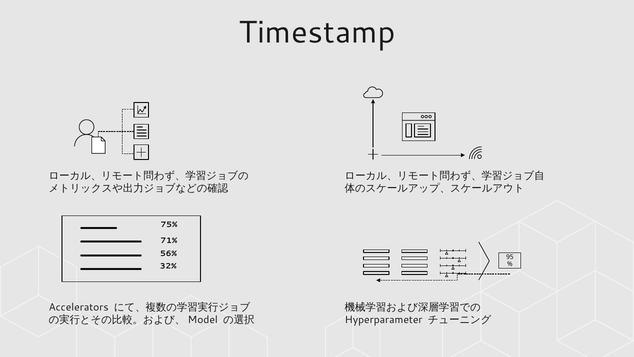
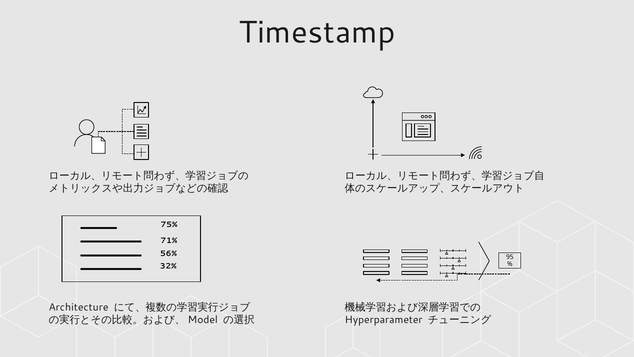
Accelerators: Accelerators -> Architecture
